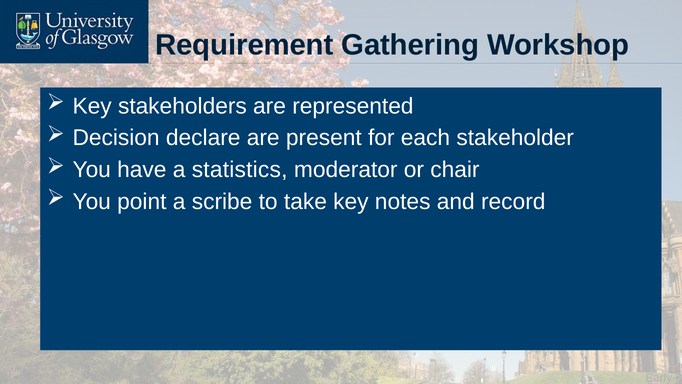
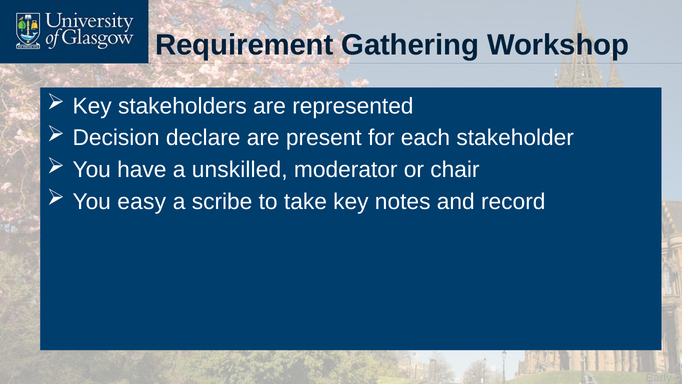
statistics: statistics -> unskilled
point: point -> easy
